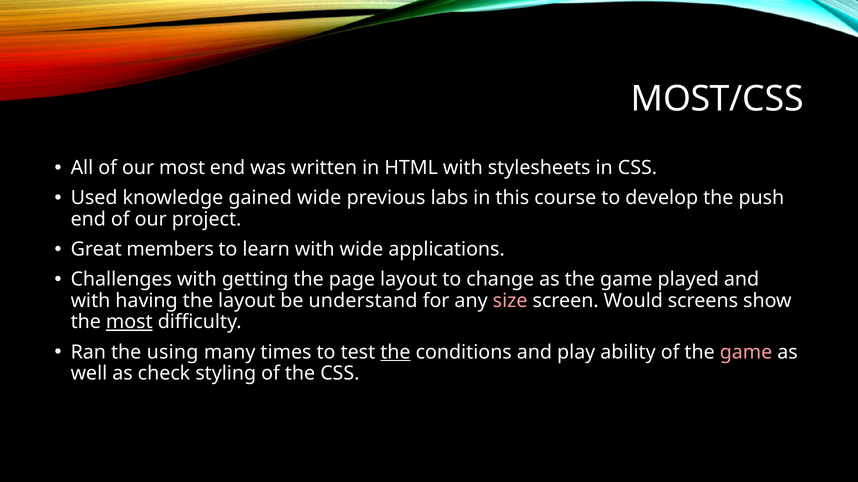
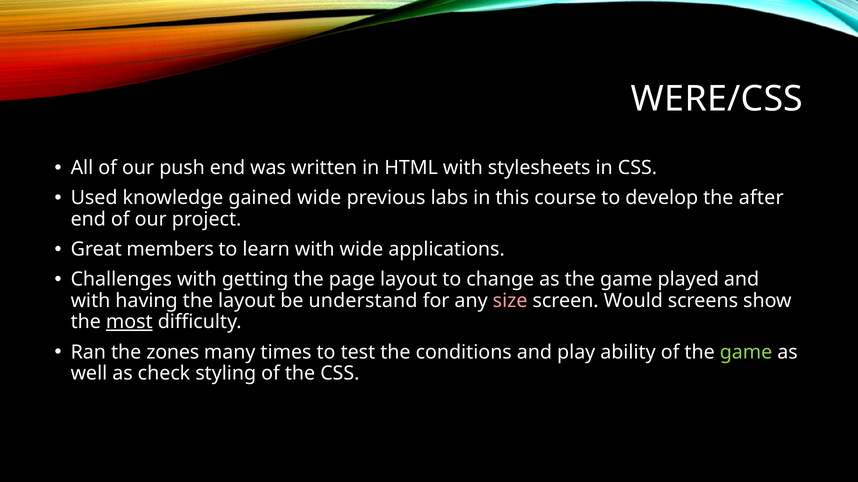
MOST/CSS: MOST/CSS -> WERE/CSS
our most: most -> push
push: push -> after
using: using -> zones
the at (395, 352) underline: present -> none
game at (746, 352) colour: pink -> light green
